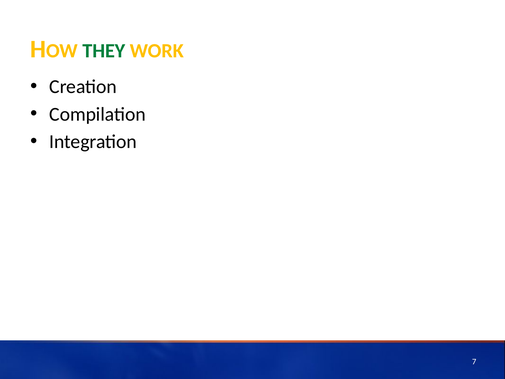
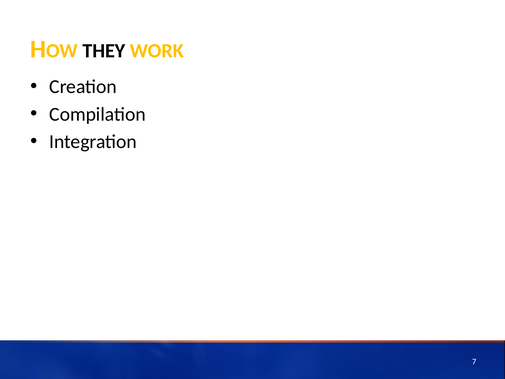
THEY colour: green -> black
